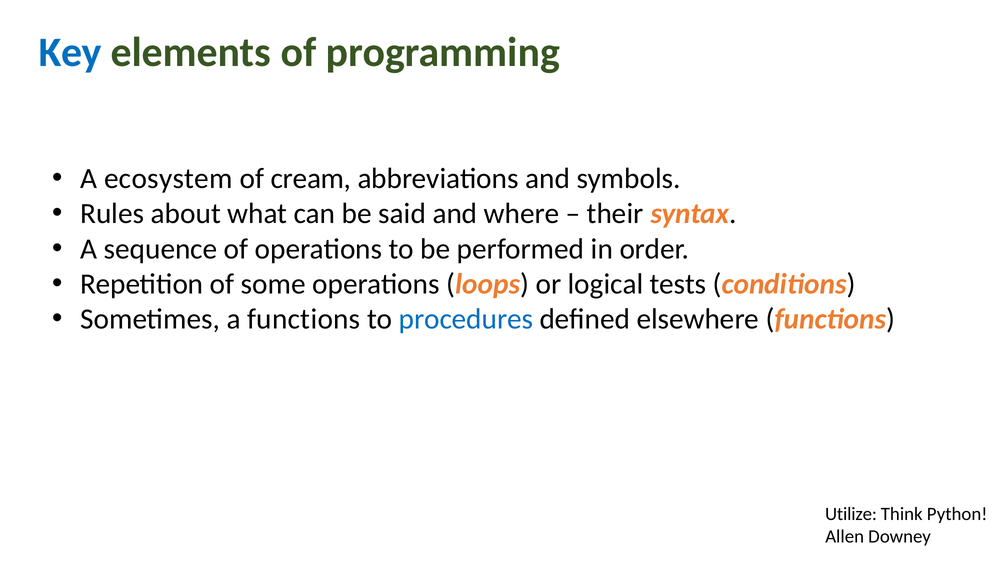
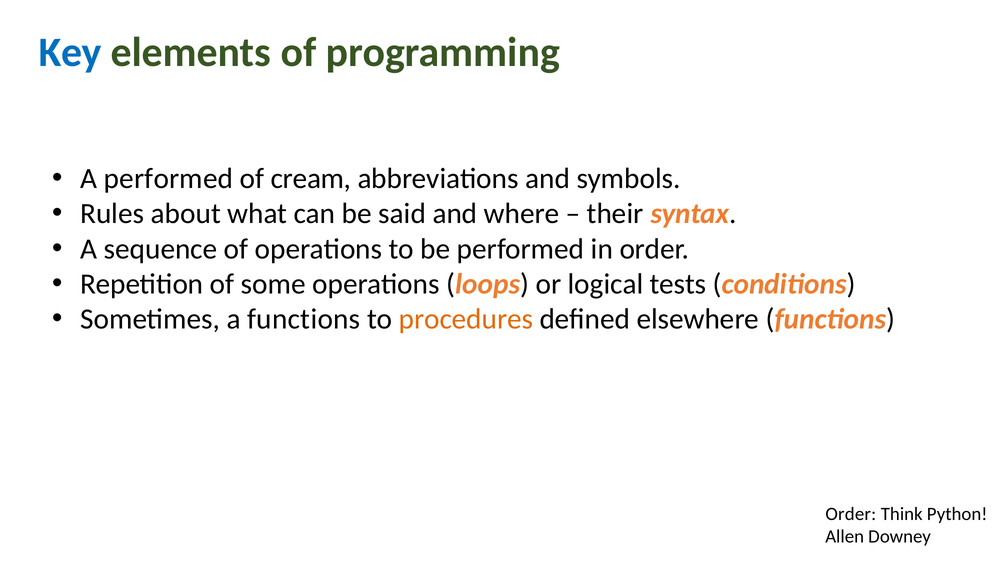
A ecosystem: ecosystem -> performed
procedures colour: blue -> orange
Utilize at (851, 514): Utilize -> Order
